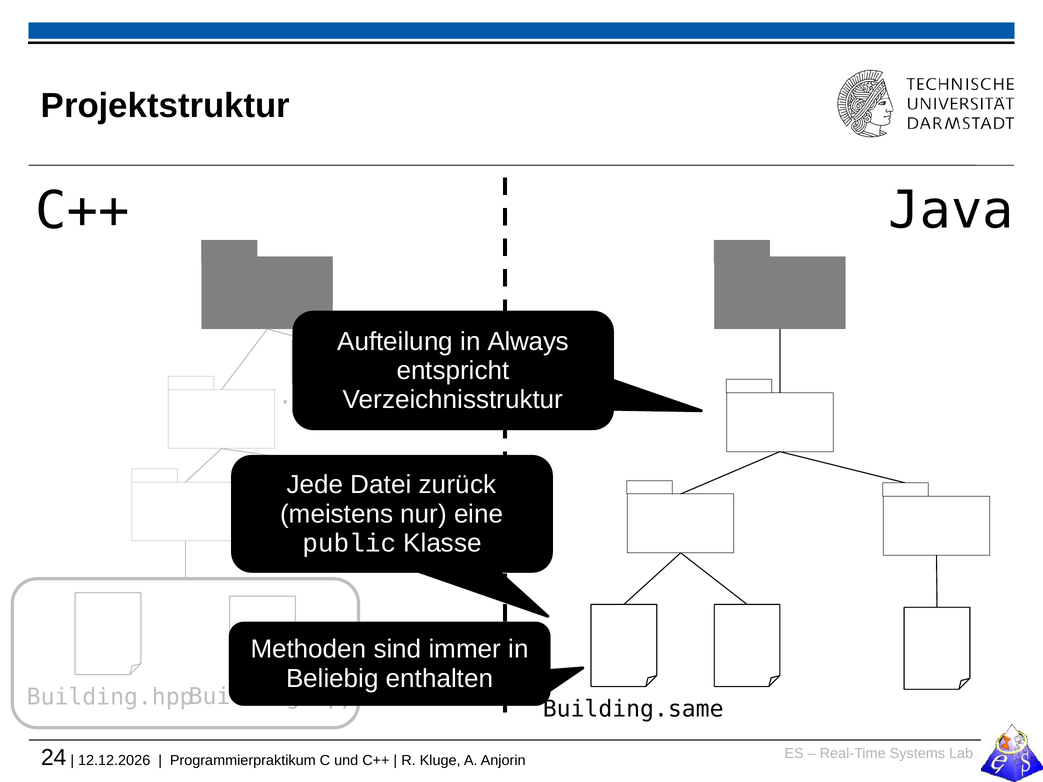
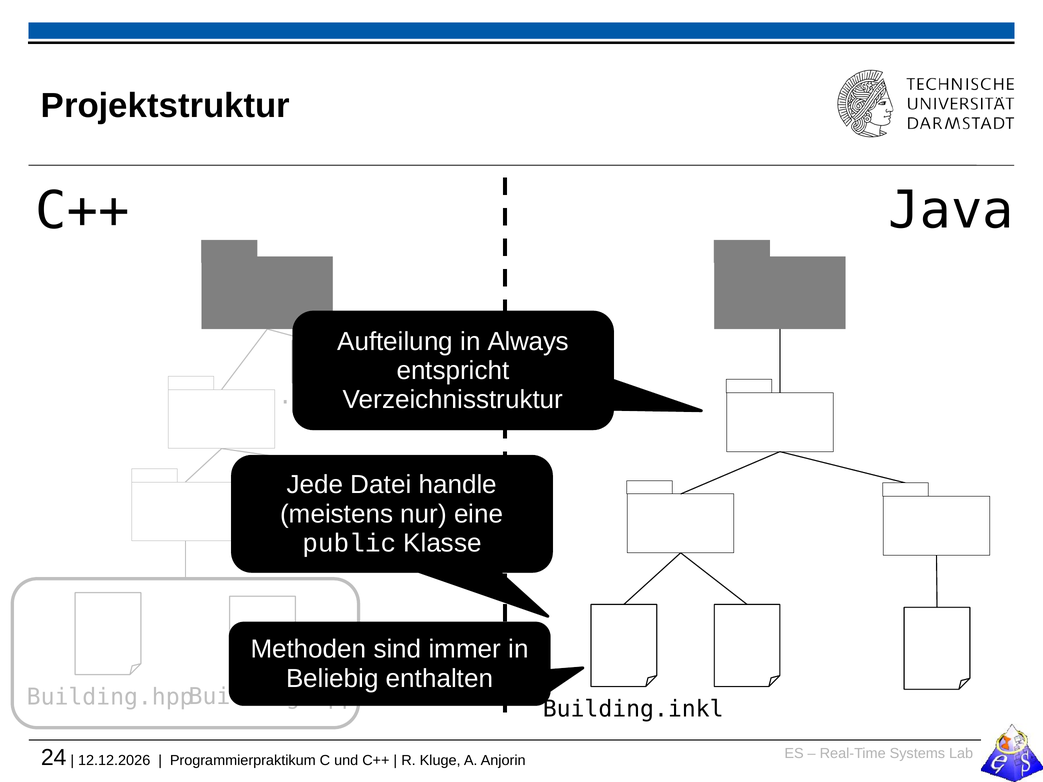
zurück: zurück -> handle
Building.same: Building.same -> Building.inkl
